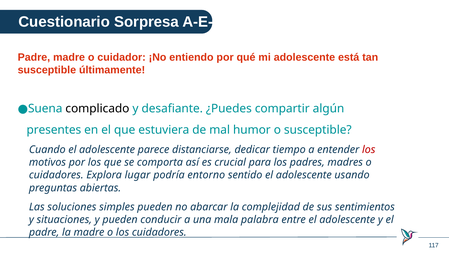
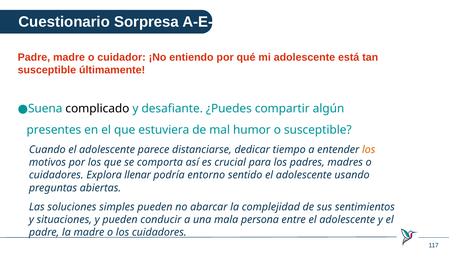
los at (369, 149) colour: red -> orange
lugar: lugar -> llenar
palabra: palabra -> persona
